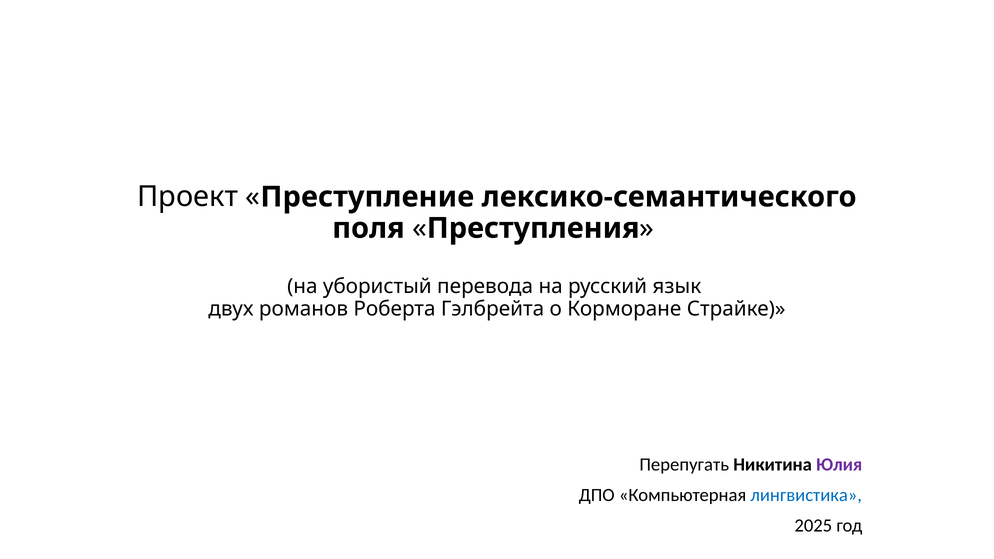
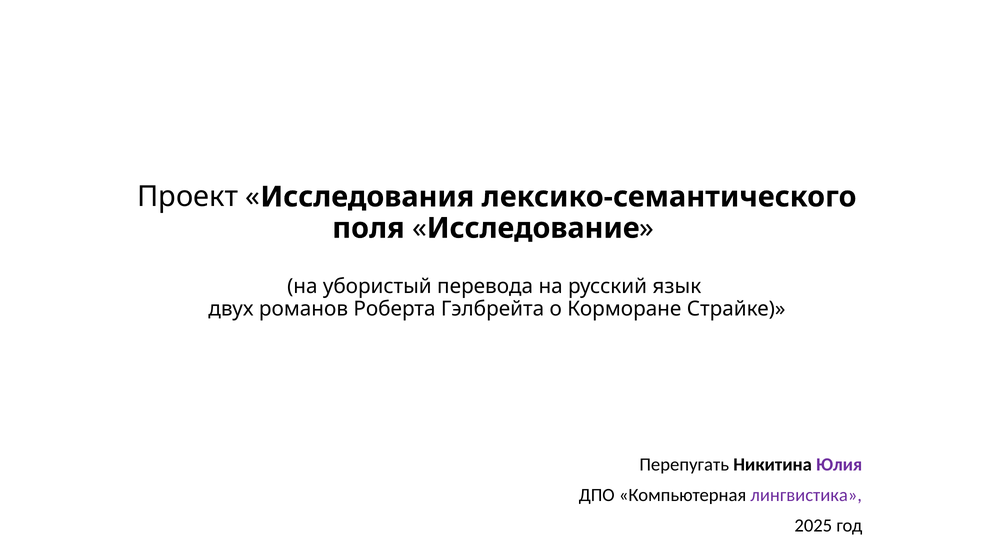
Преступление: Преступление -> Исследования
Преступления: Преступления -> Исследование
лингвистика colour: blue -> purple
